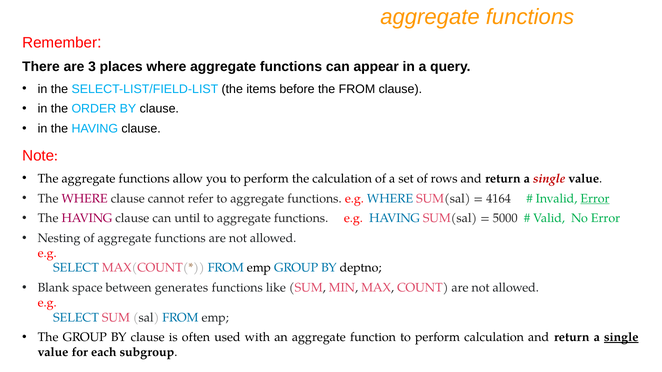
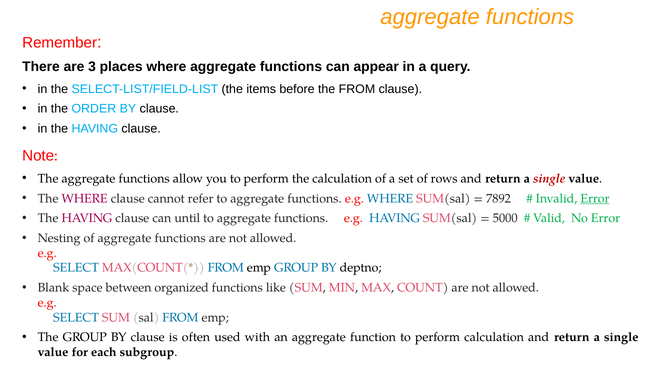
4164: 4164 -> 7892
generates: generates -> organized
single at (621, 338) underline: present -> none
